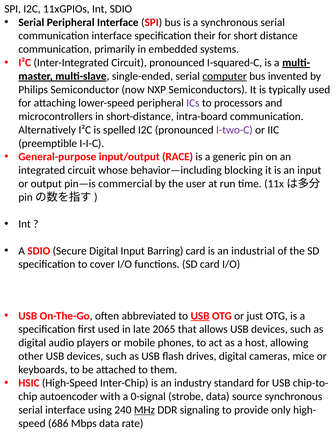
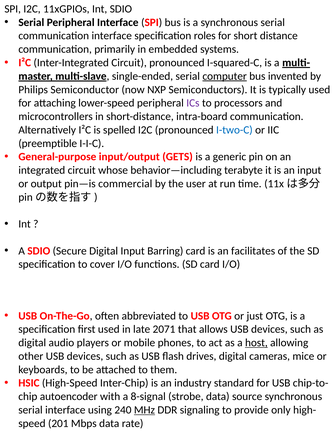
their: their -> roles
I-two-C colour: purple -> blue
RACE: RACE -> GETS
blocking: blocking -> terabyte
industrial: industrial -> facilitates
USB at (200, 316) underline: present -> none
2065: 2065 -> 2071
host underline: none -> present
0-signal: 0-signal -> 8-signal
686: 686 -> 201
